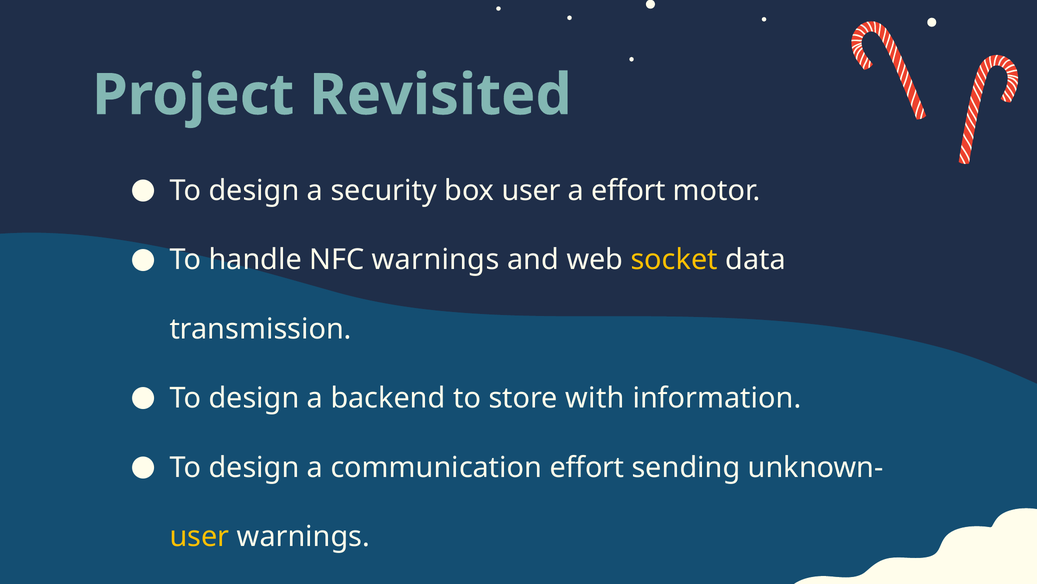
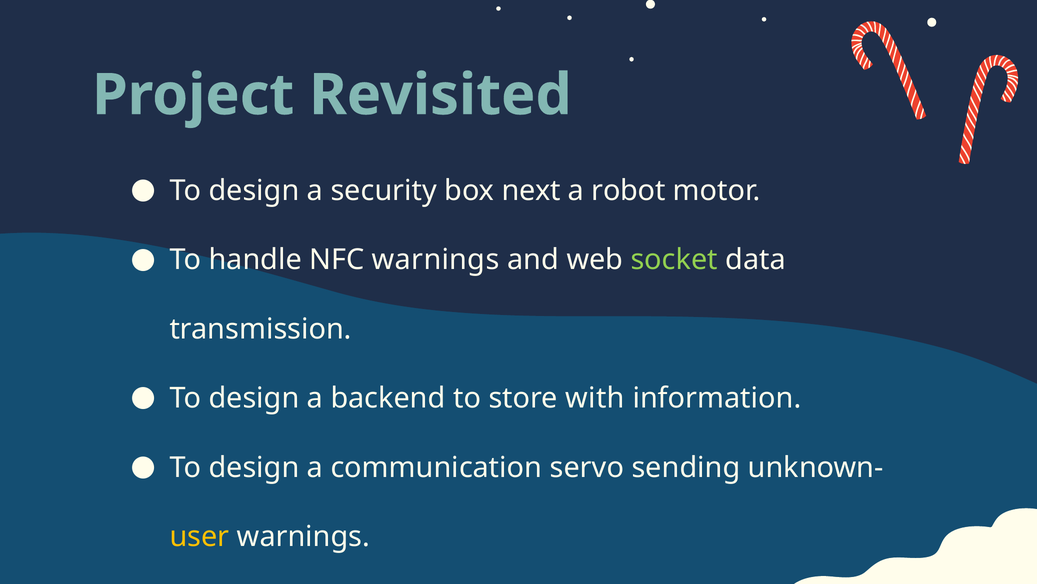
box user: user -> next
a effort: effort -> robot
socket colour: yellow -> light green
communication effort: effort -> servo
